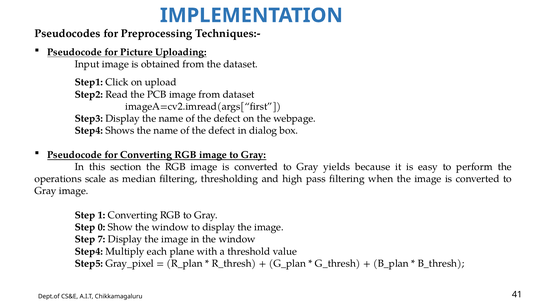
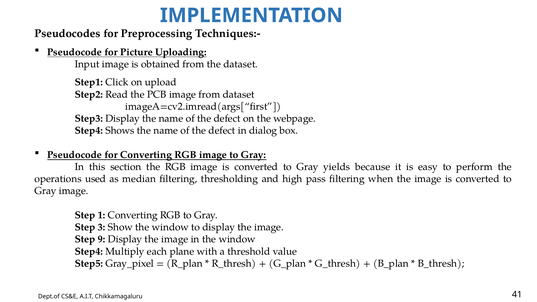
scale: scale -> used
0: 0 -> 3
7: 7 -> 9
